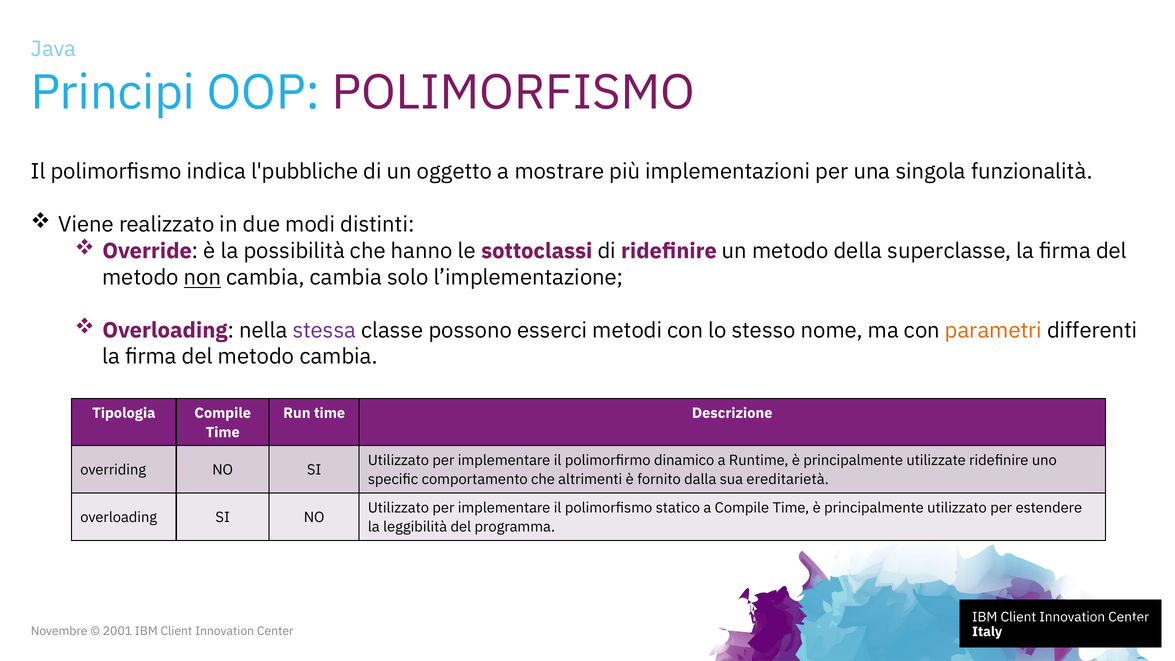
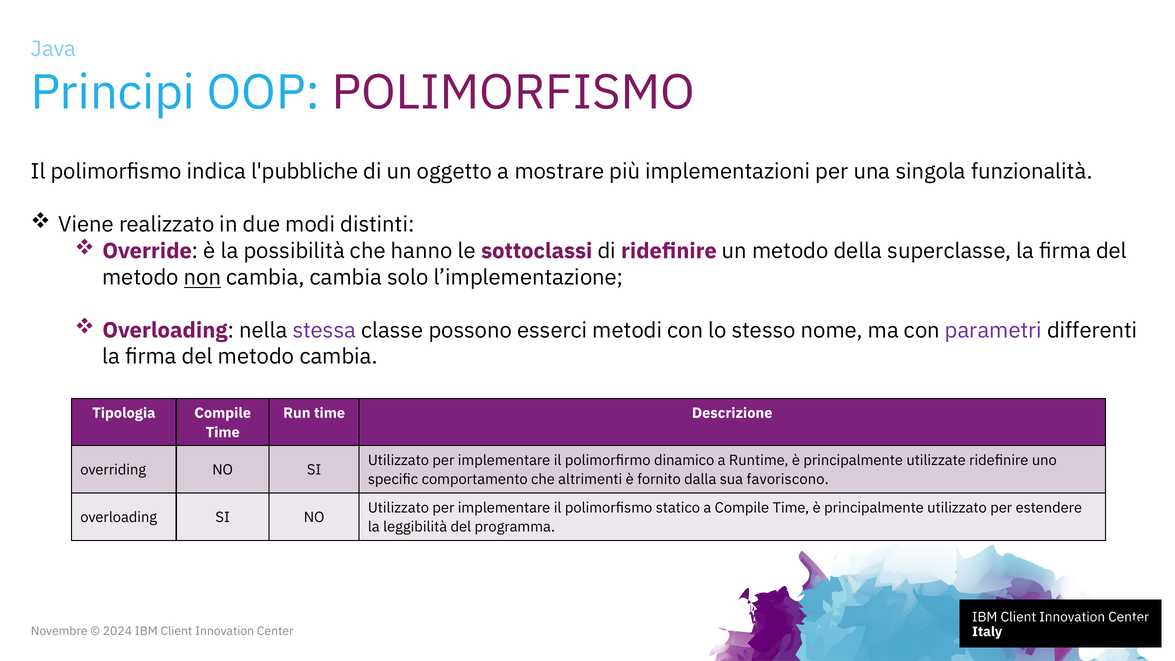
parametri colour: orange -> purple
ereditarietà: ereditarietà -> favoriscono
2001: 2001 -> 2024
